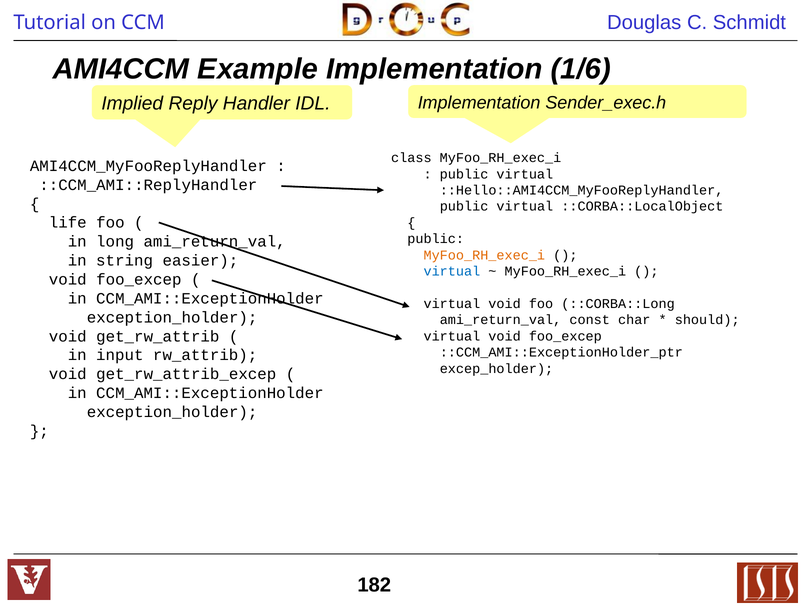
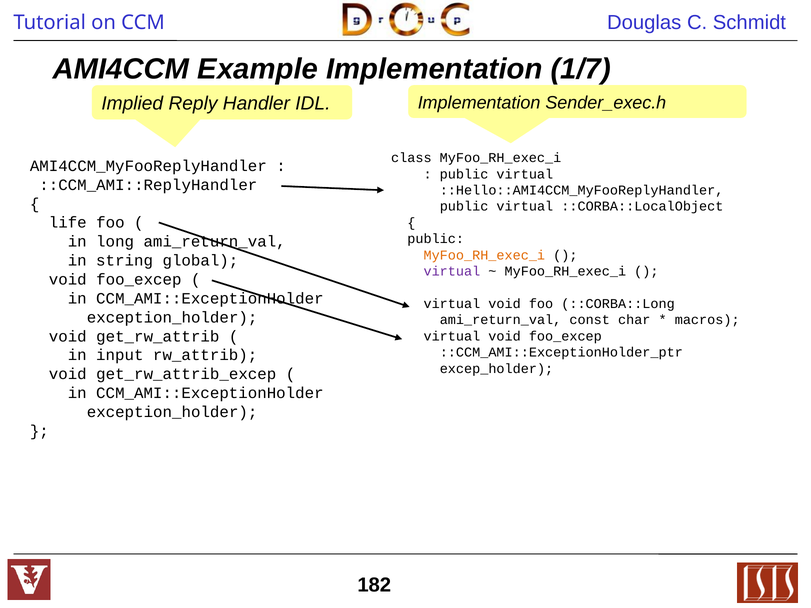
1/6: 1/6 -> 1/7
easier: easier -> global
virtual at (452, 271) colour: blue -> purple
should: should -> macros
